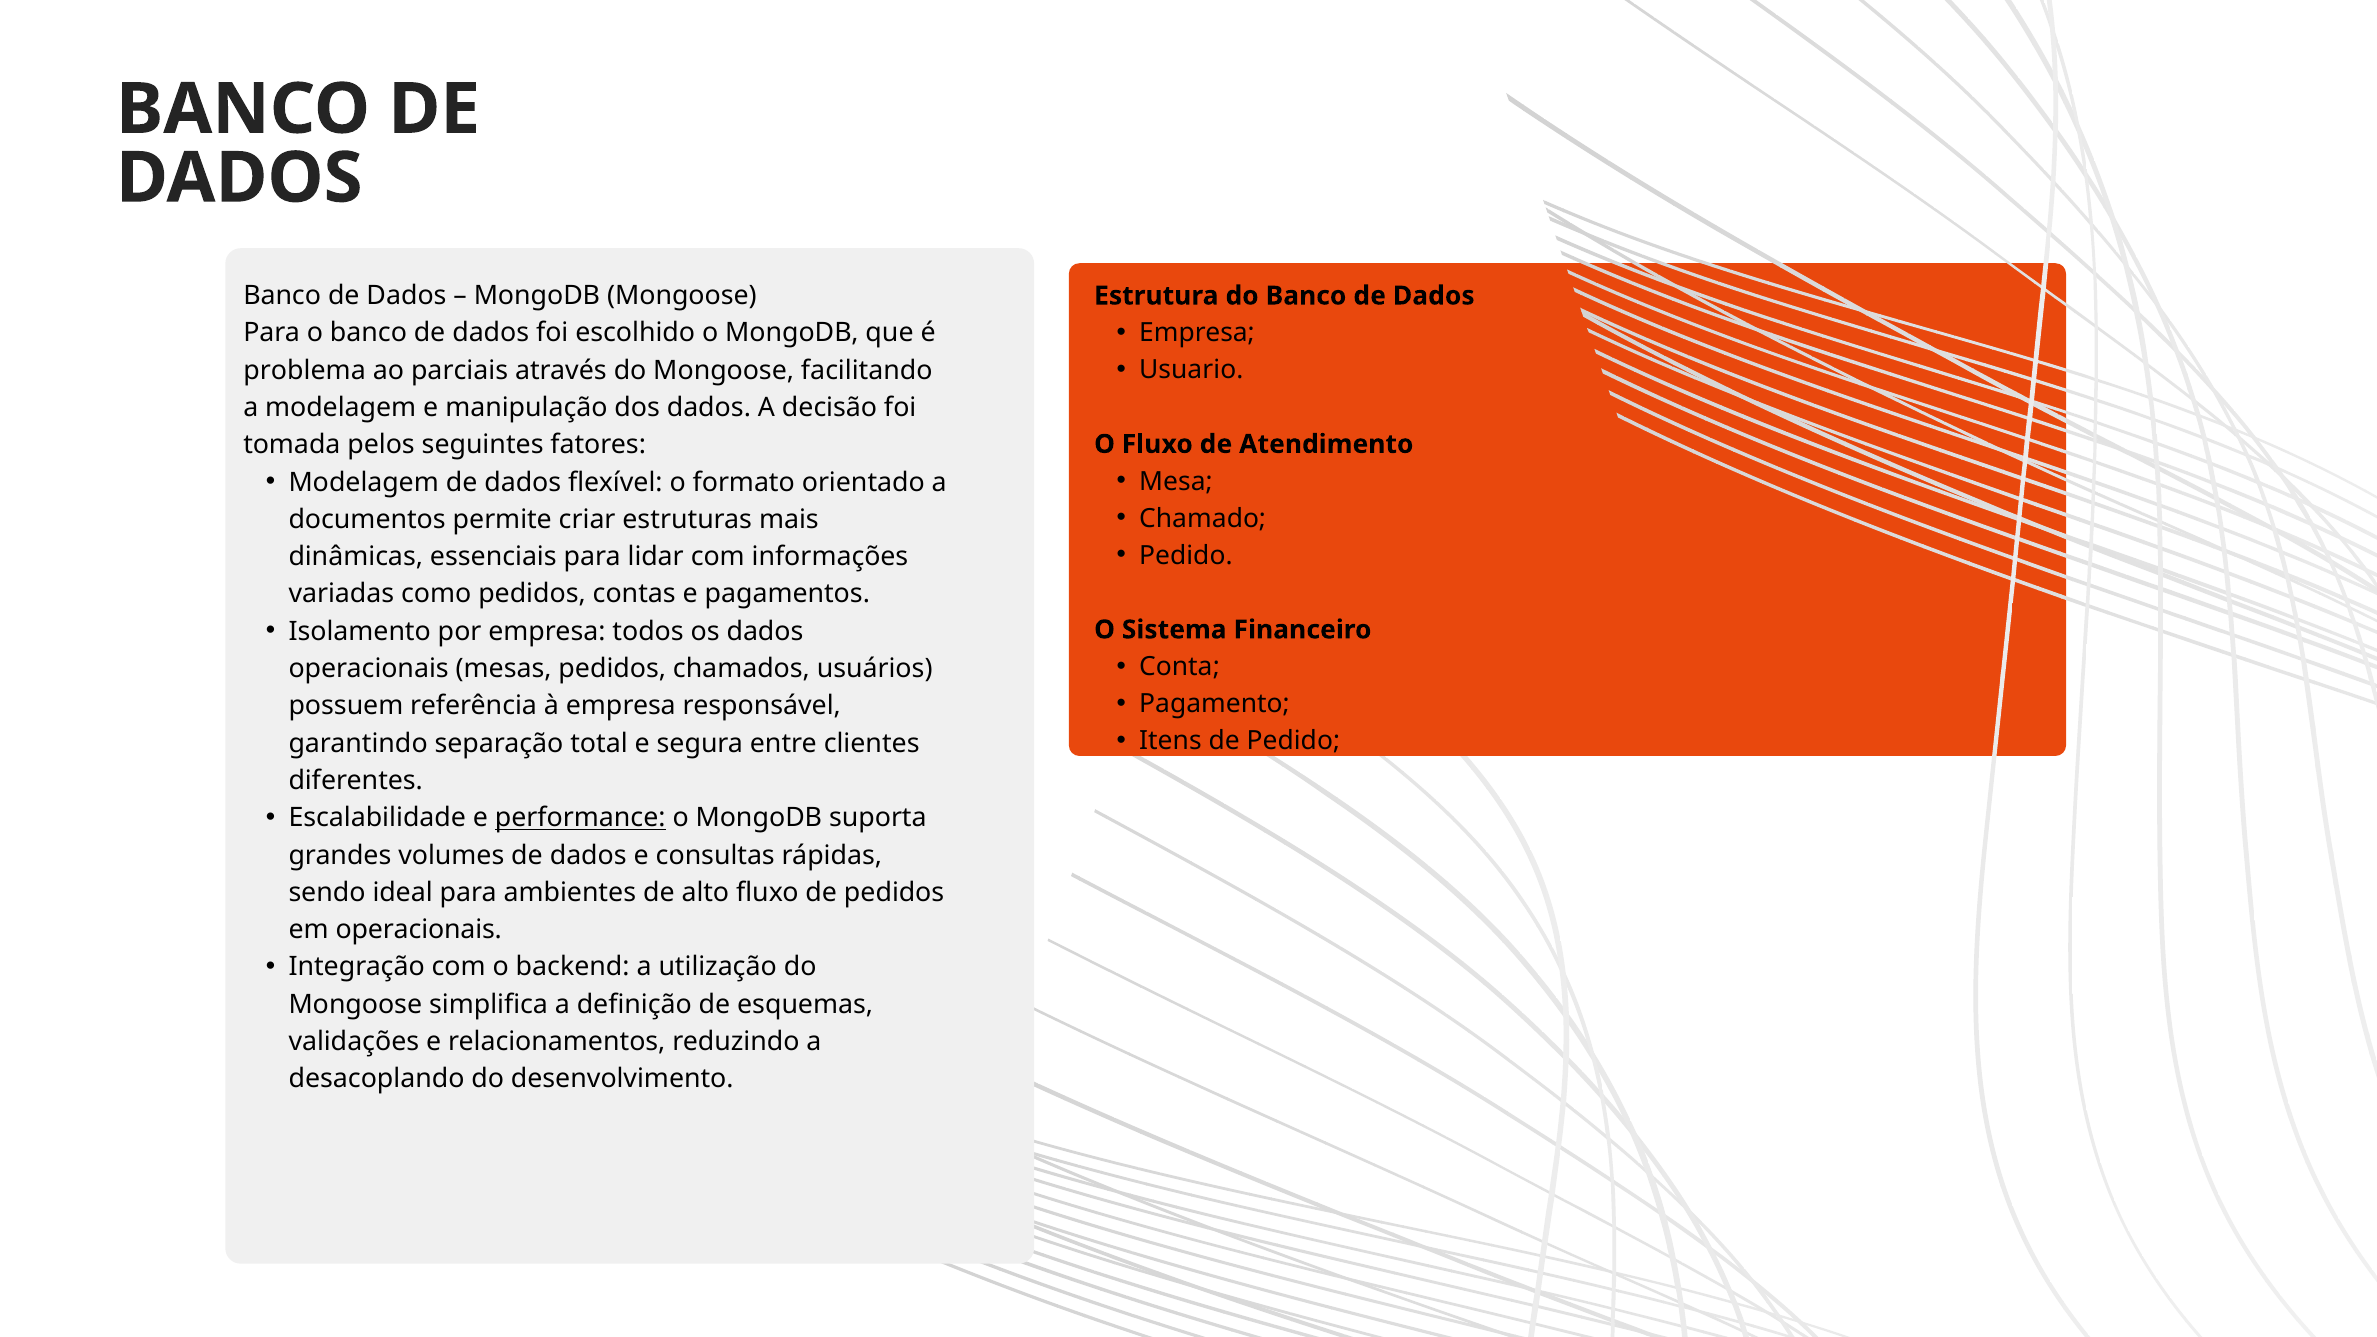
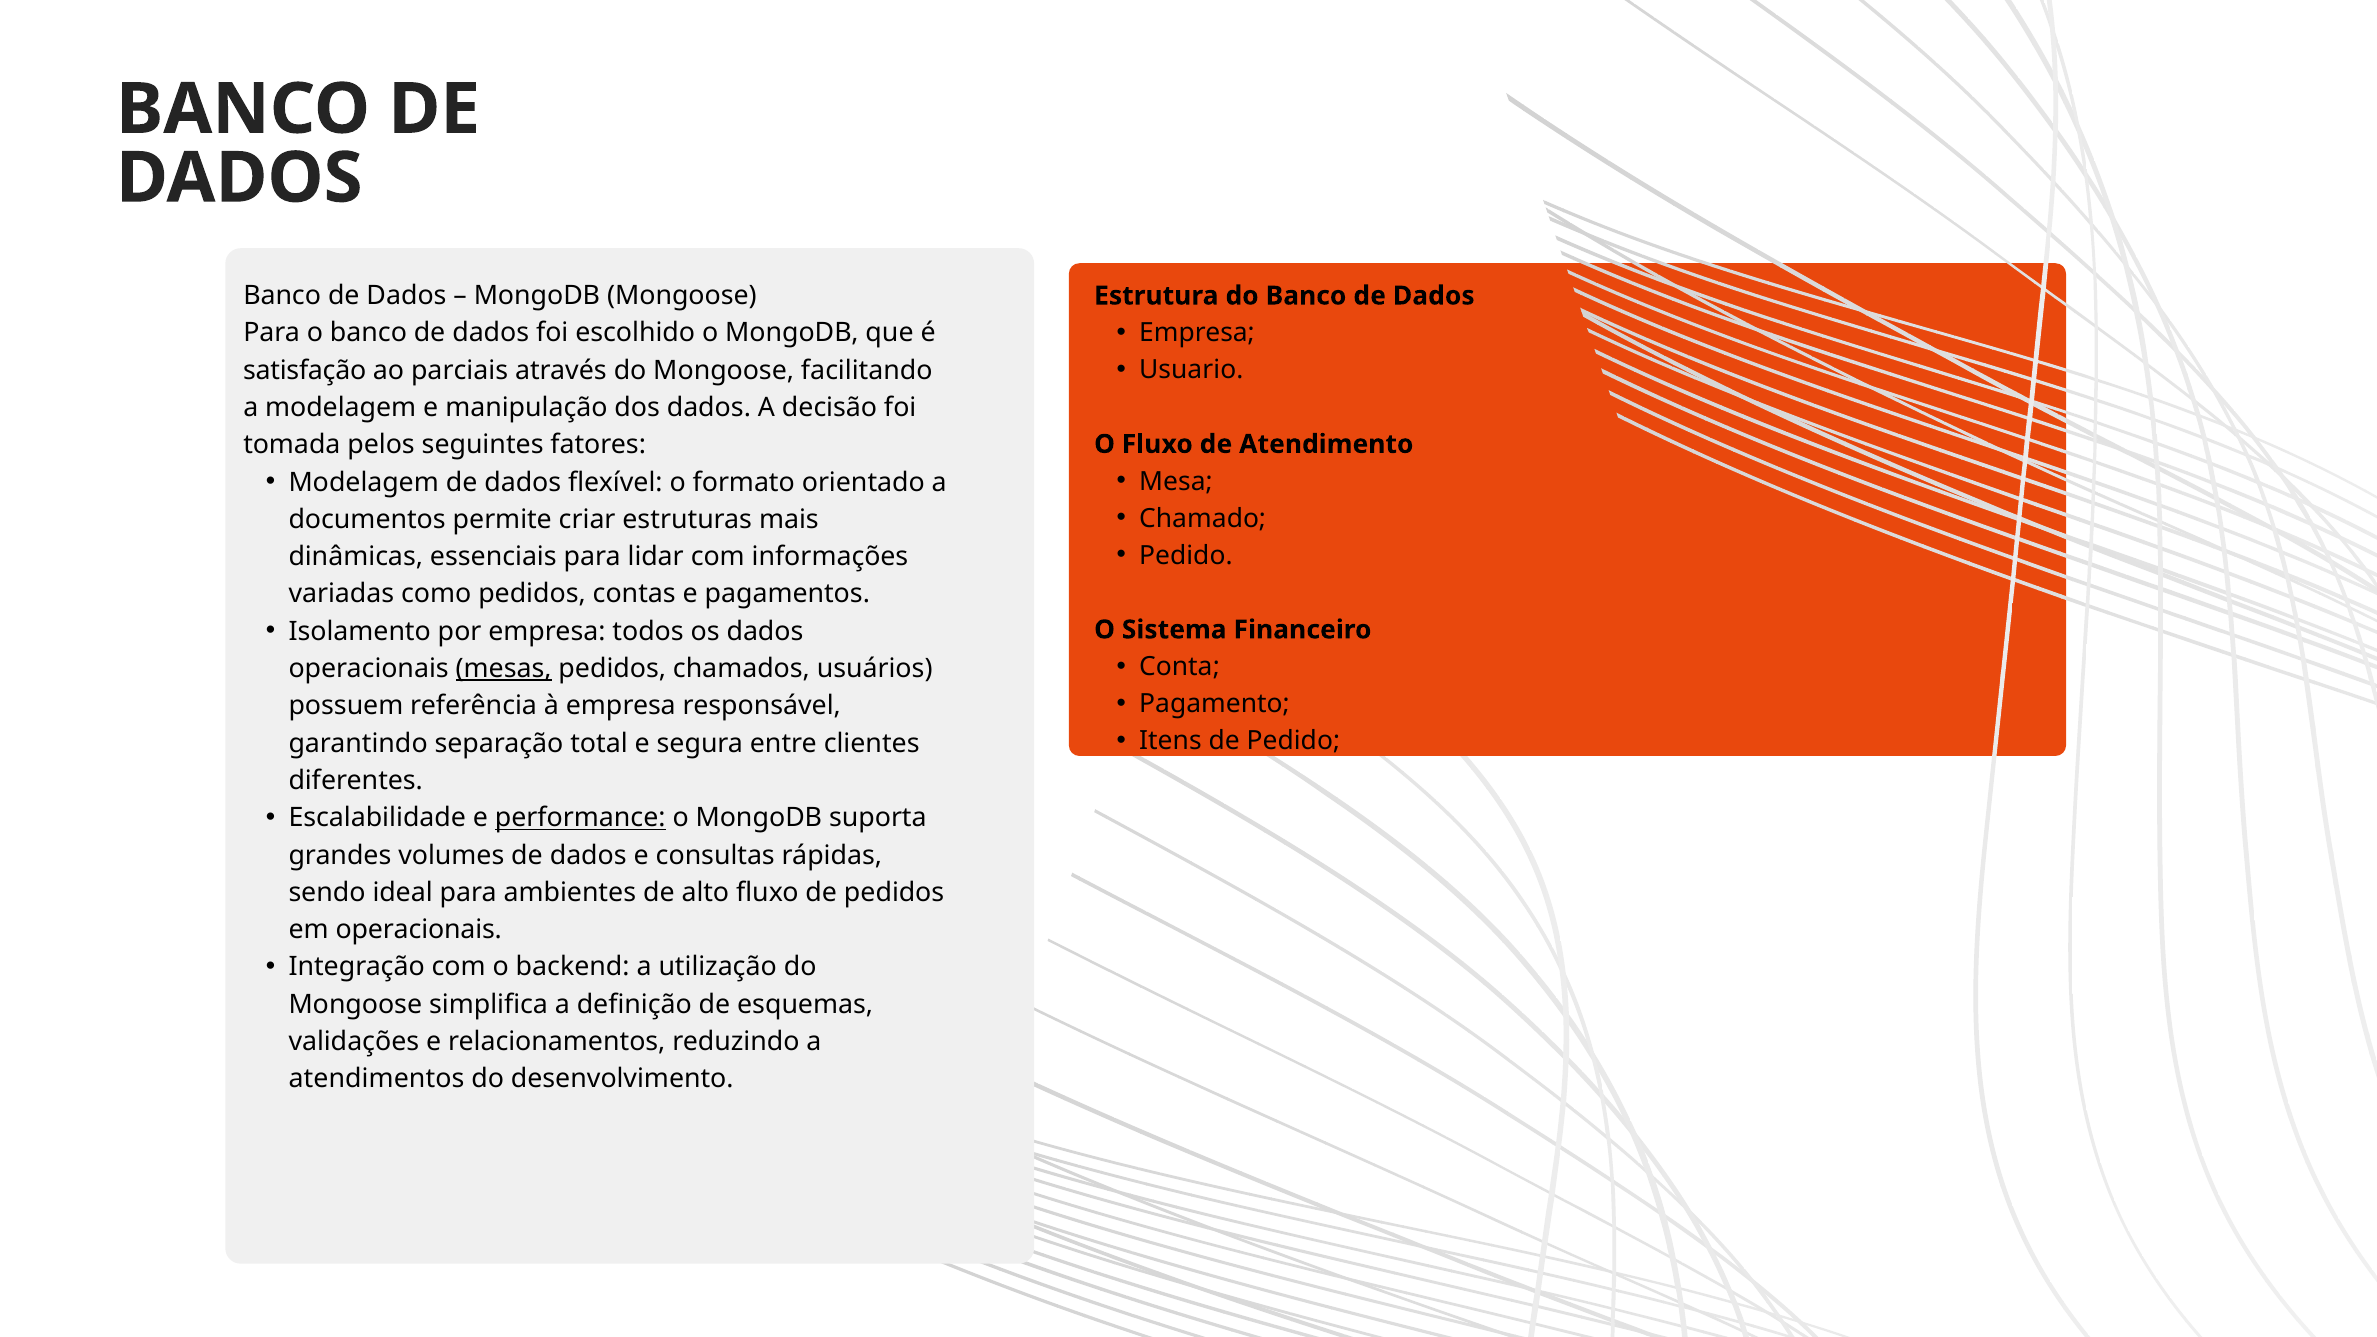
problema: problema -> satisfação
mesas underline: none -> present
desacoplando: desacoplando -> atendimentos
